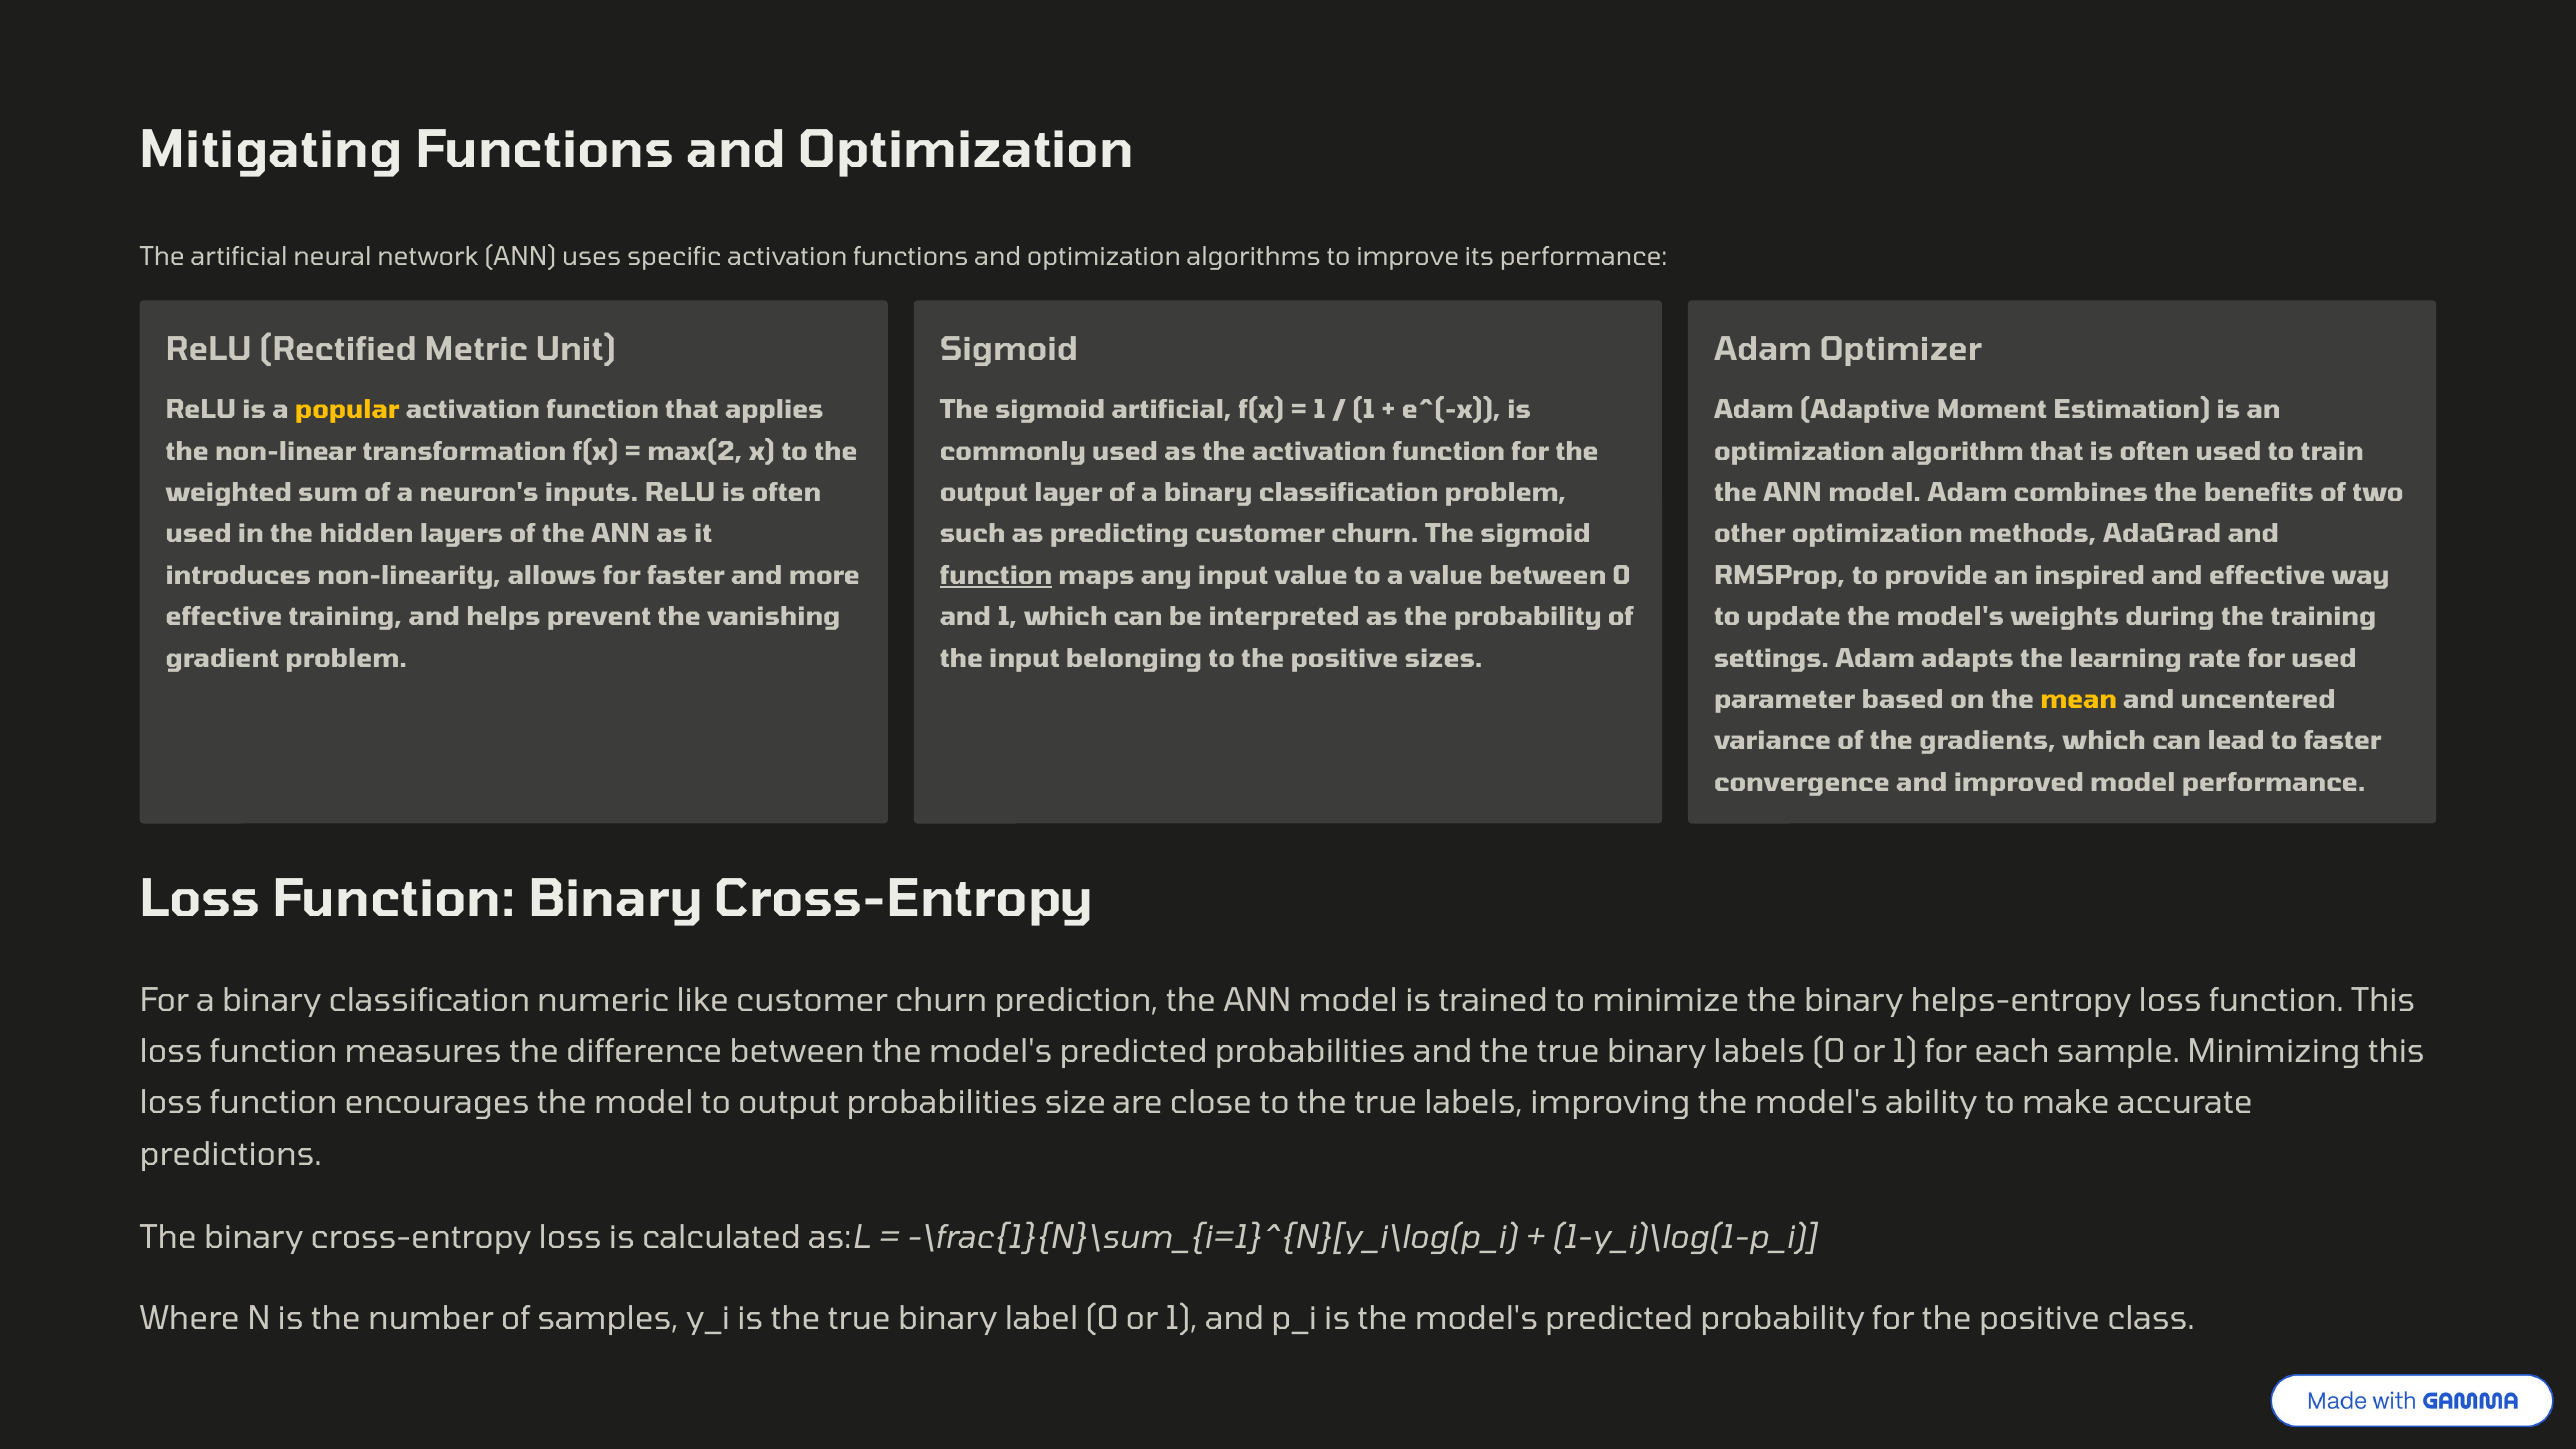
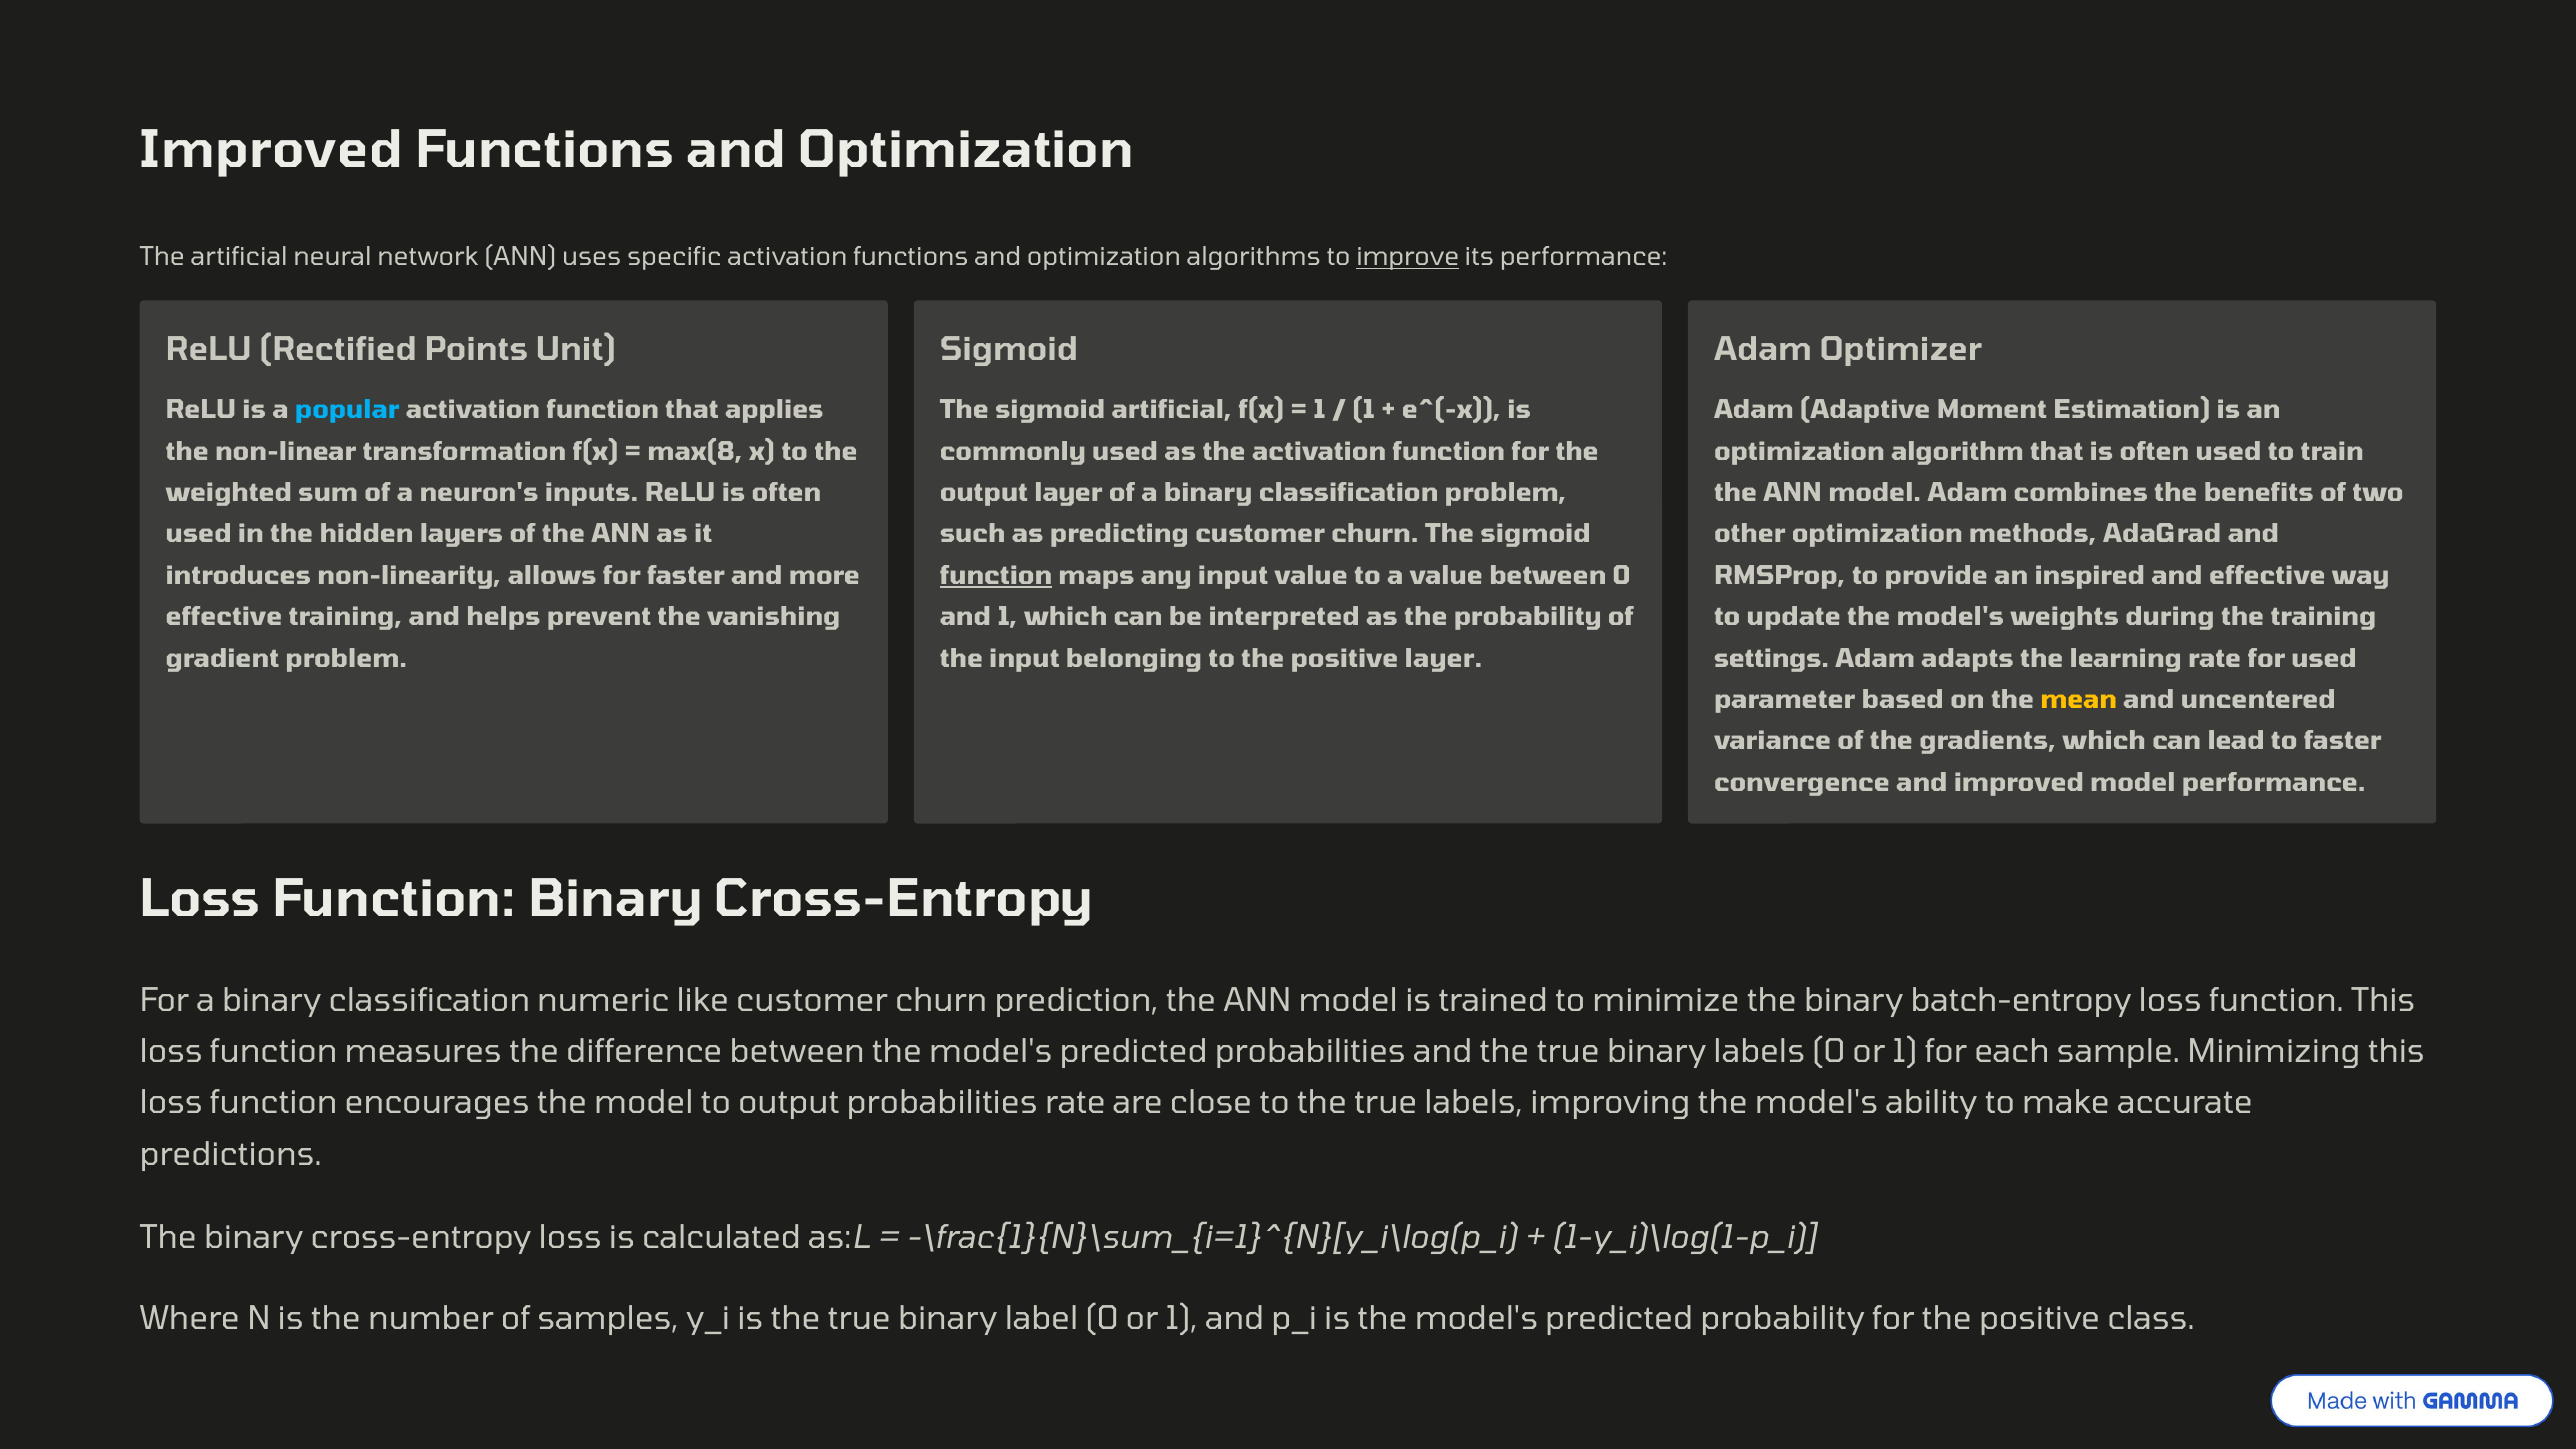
Mitigating at (271, 150): Mitigating -> Improved
improve underline: none -> present
Metric: Metric -> Points
popular colour: yellow -> light blue
max(2: max(2 -> max(8
positive sizes: sizes -> layer
helps-entropy: helps-entropy -> batch-entropy
probabilities size: size -> rate
